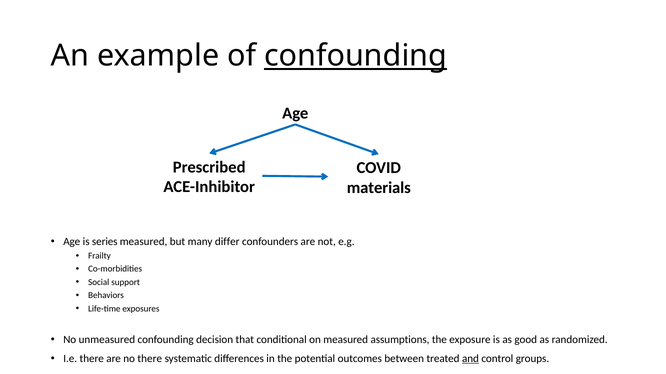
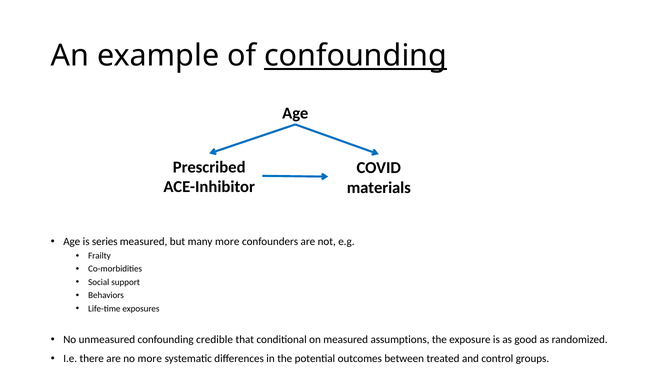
many differ: differ -> more
decision: decision -> credible
no there: there -> more
and underline: present -> none
